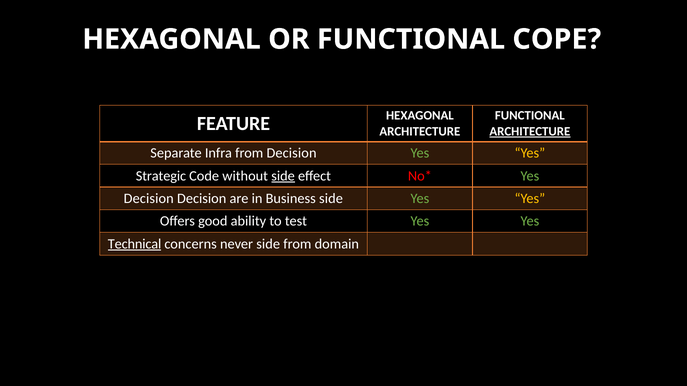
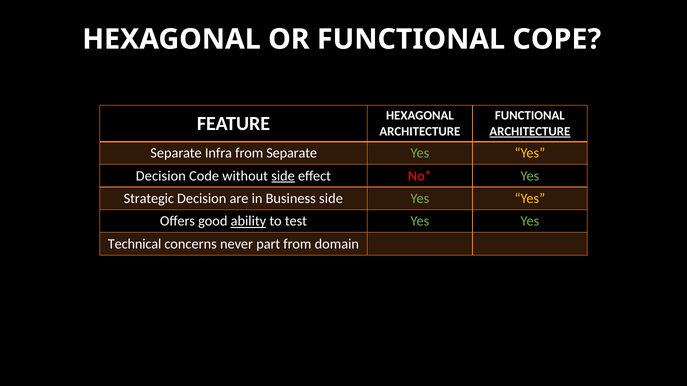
from Decision: Decision -> Separate
Strategic at (161, 176): Strategic -> Decision
Decision at (149, 199): Decision -> Strategic
ability underline: none -> present
Technical underline: present -> none
never side: side -> part
